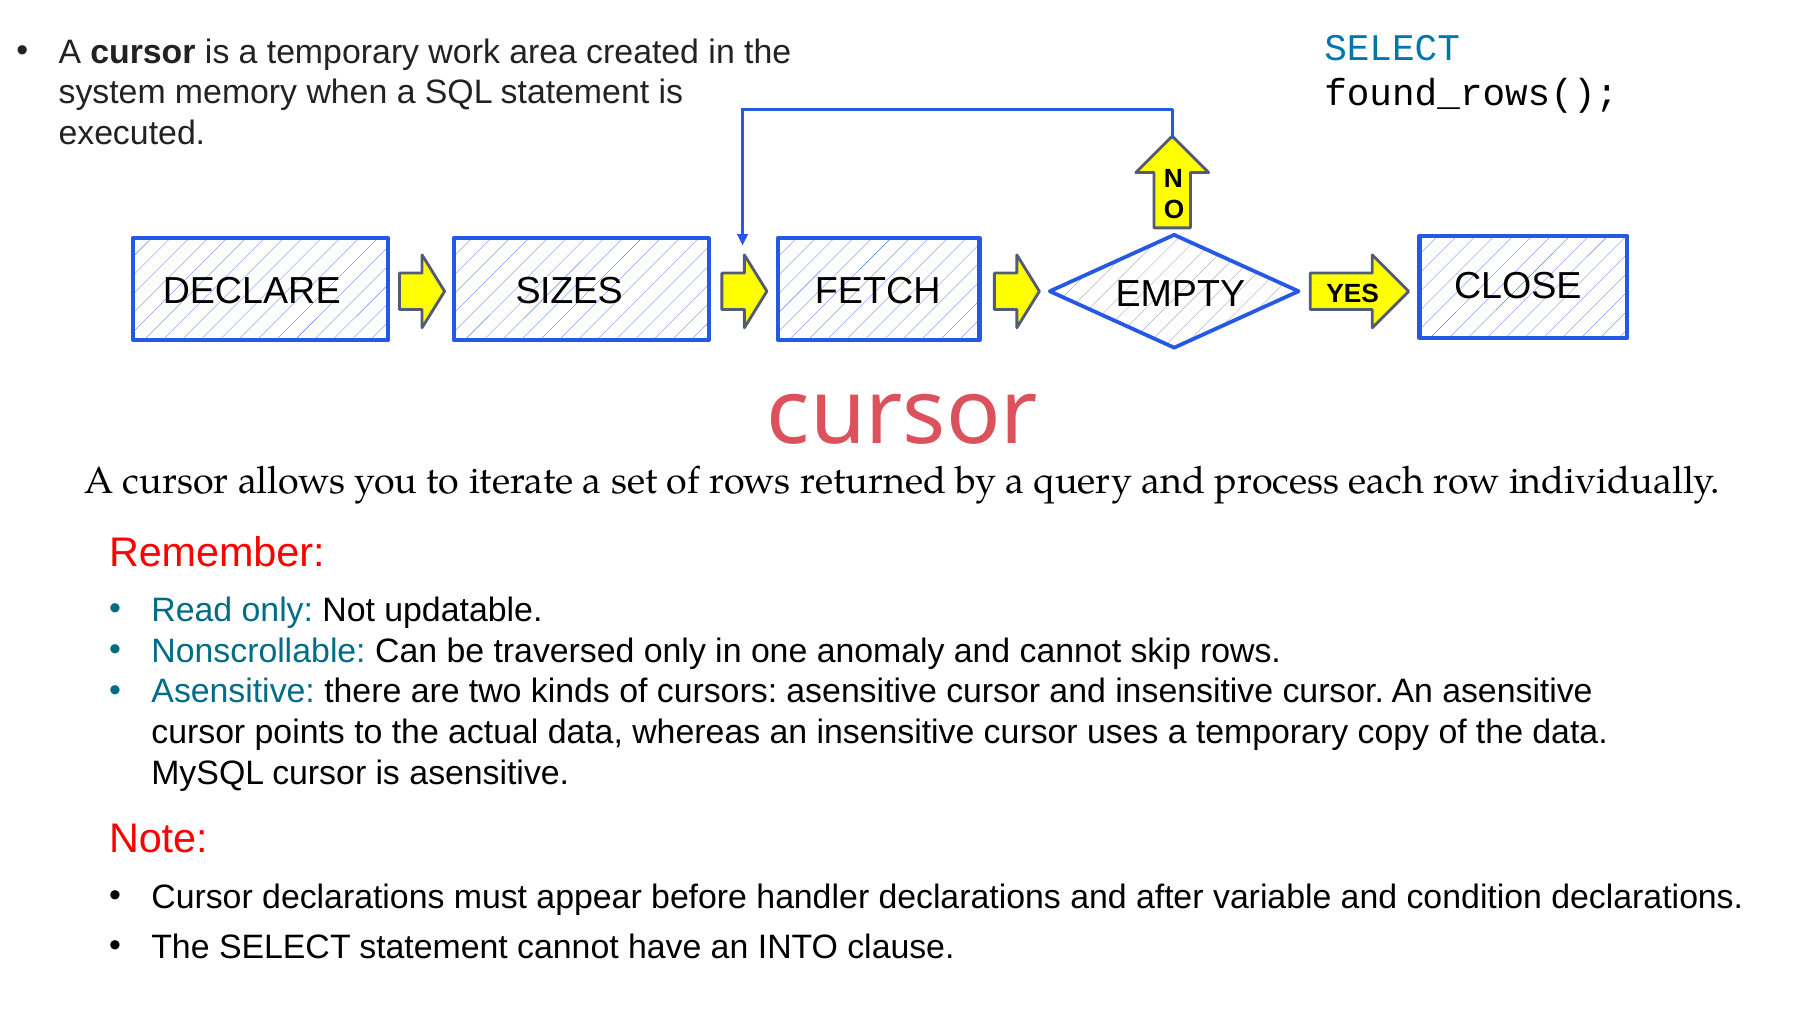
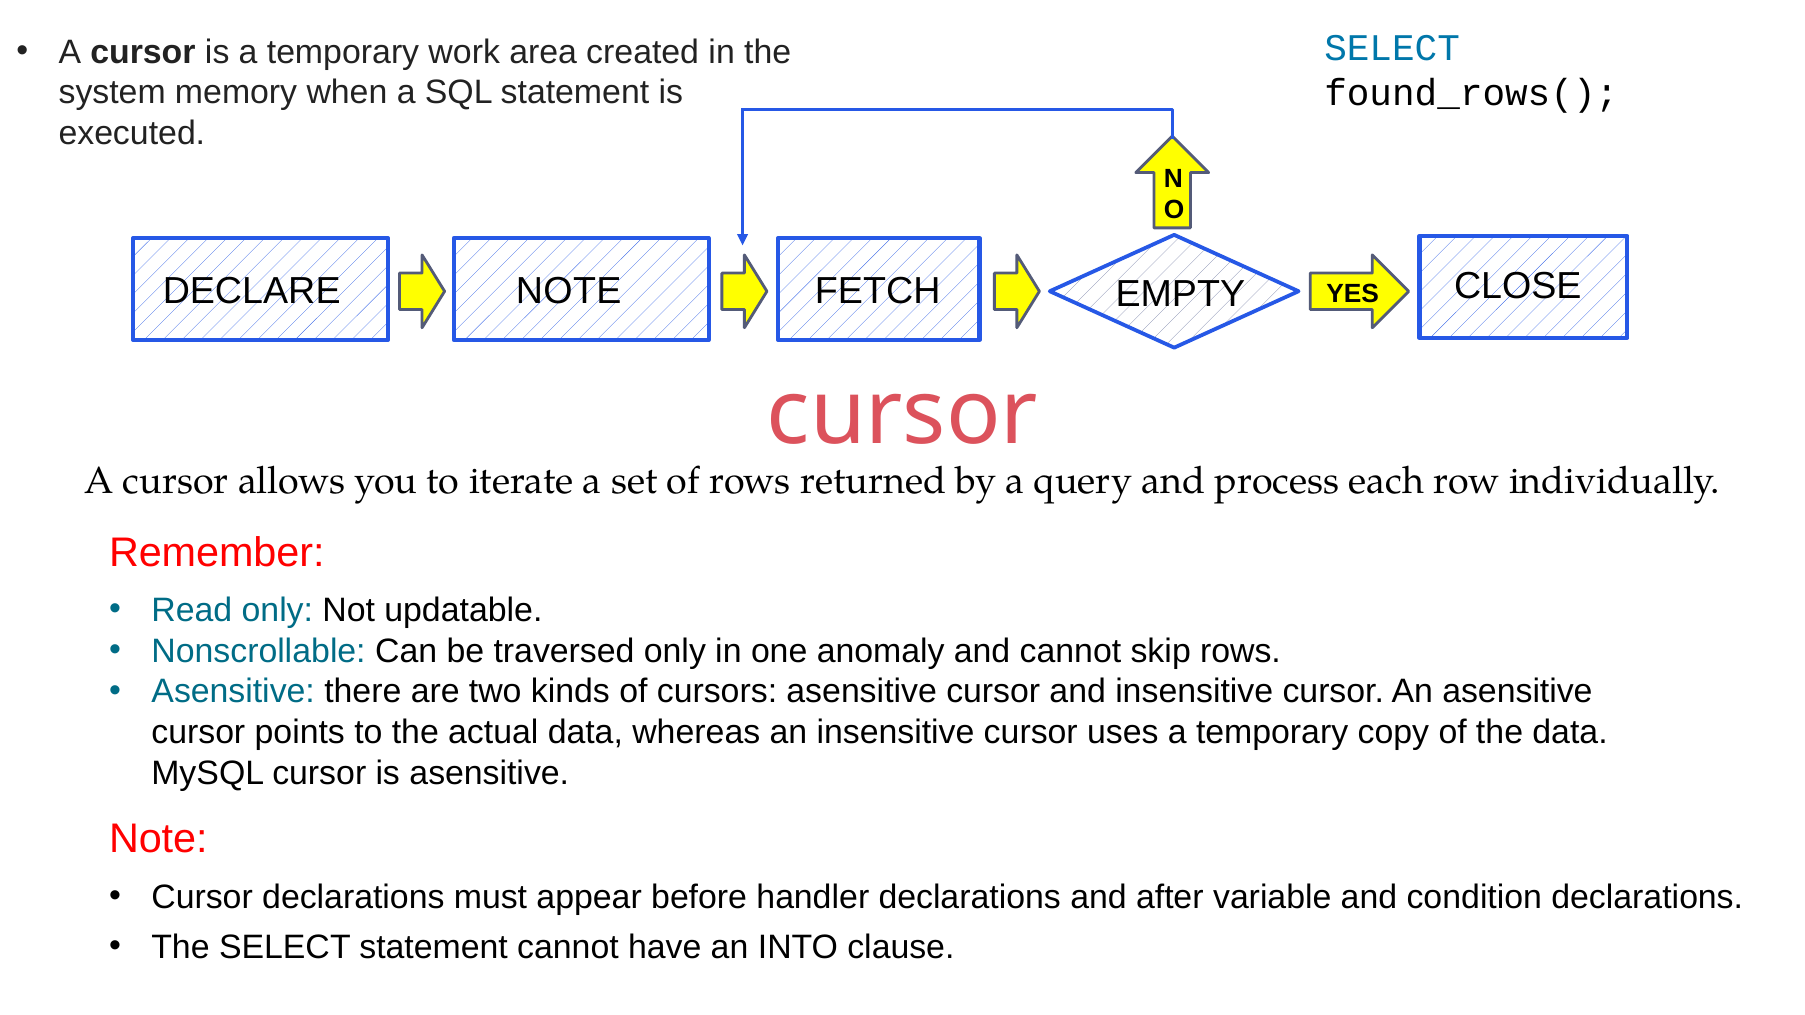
DECLARE SIZES: SIZES -> NOTE
